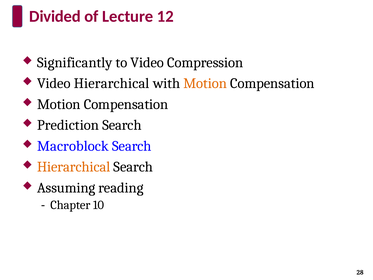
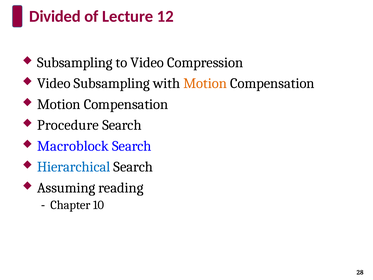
Significantly at (75, 62): Significantly -> Subsampling
Video Hierarchical: Hierarchical -> Subsampling
Prediction: Prediction -> Procedure
Hierarchical at (74, 167) colour: orange -> blue
